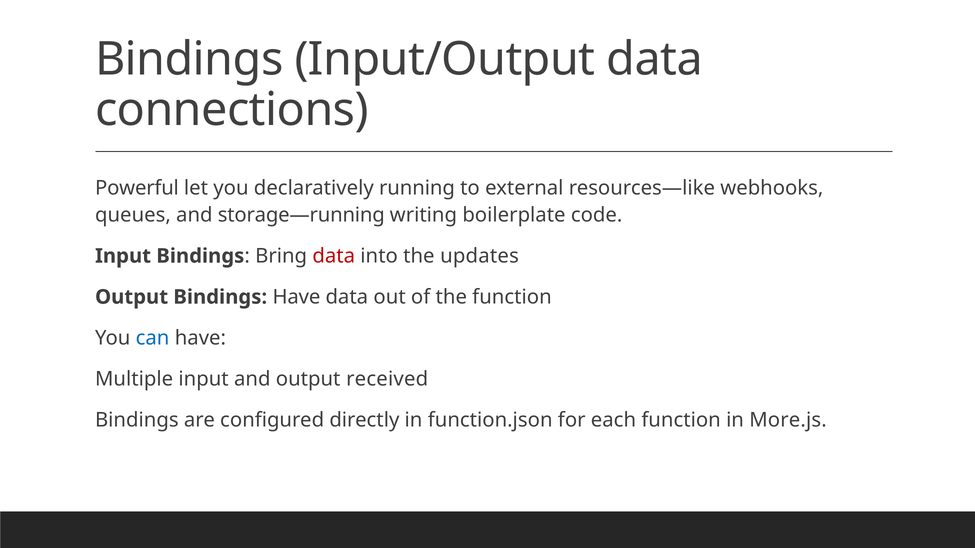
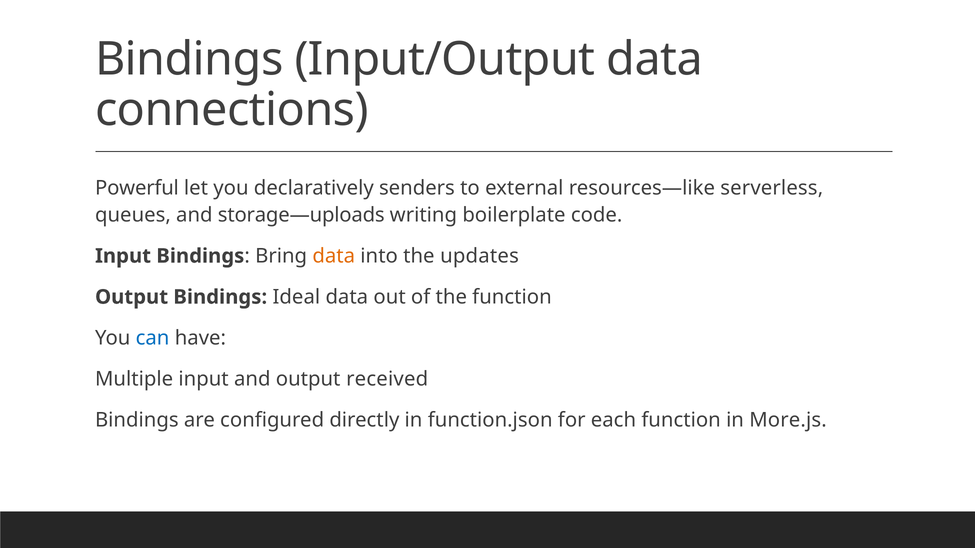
running: running -> senders
webhooks: webhooks -> serverless
storage—running: storage—running -> storage—uploads
data at (334, 256) colour: red -> orange
Bindings Have: Have -> Ideal
